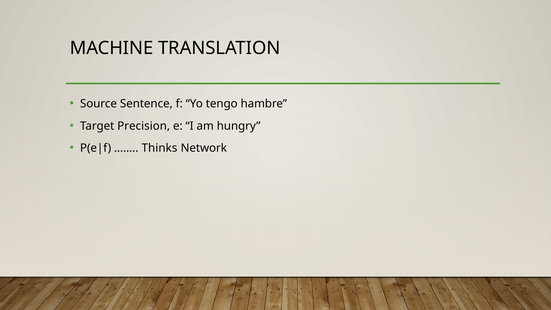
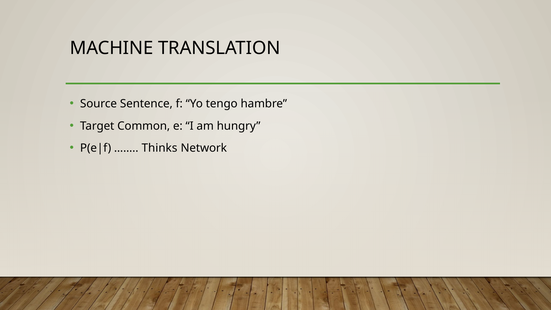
Precision: Precision -> Common
